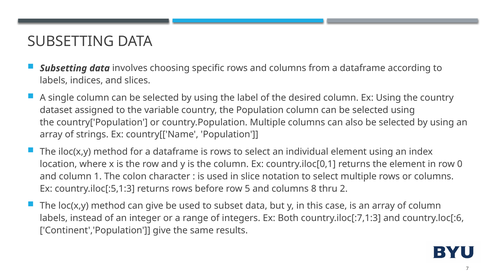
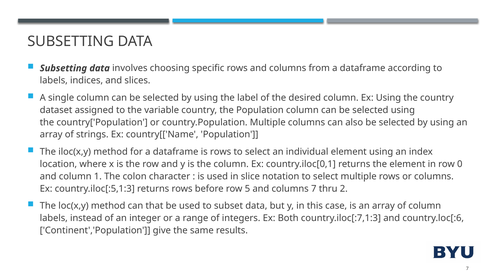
columns 8: 8 -> 7
can give: give -> that
